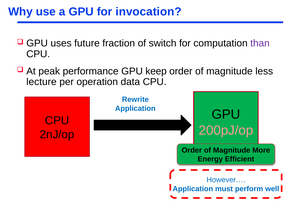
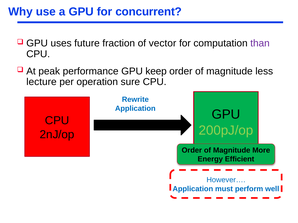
invocation: invocation -> concurrent
switch: switch -> vector
data: data -> sure
200pJ/op colour: pink -> light green
